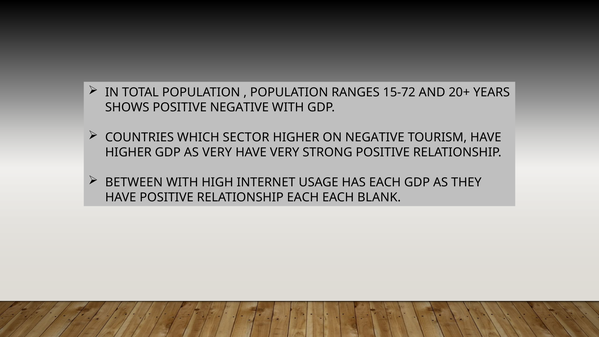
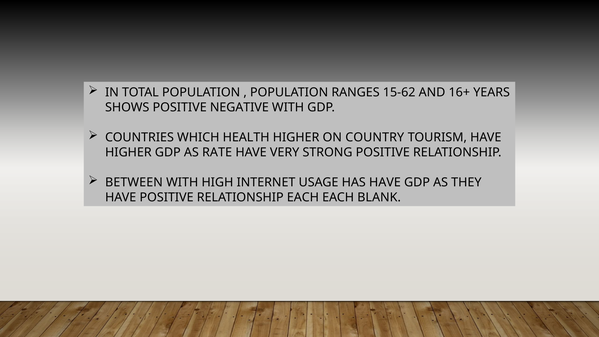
15-72: 15-72 -> 15-62
20+: 20+ -> 16+
SECTOR: SECTOR -> HEALTH
ON NEGATIVE: NEGATIVE -> COUNTRY
AS VERY: VERY -> RATE
HAS EACH: EACH -> HAVE
